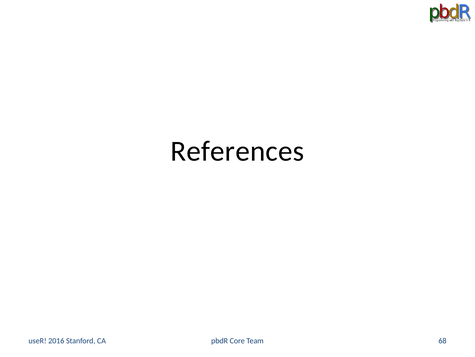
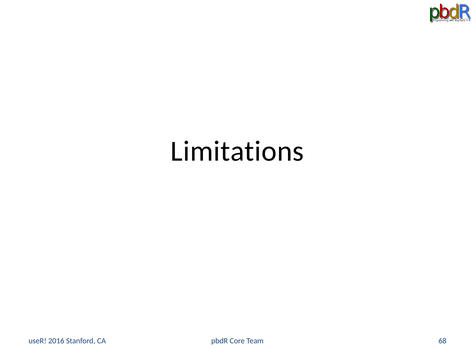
References: References -> Limitations
